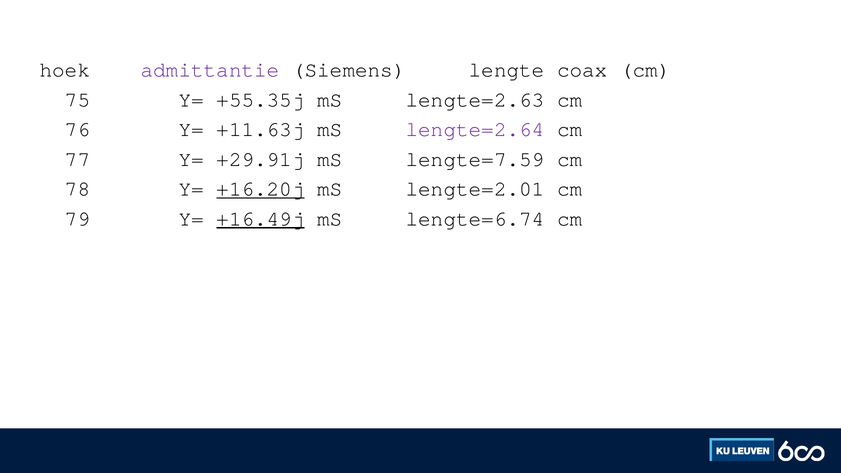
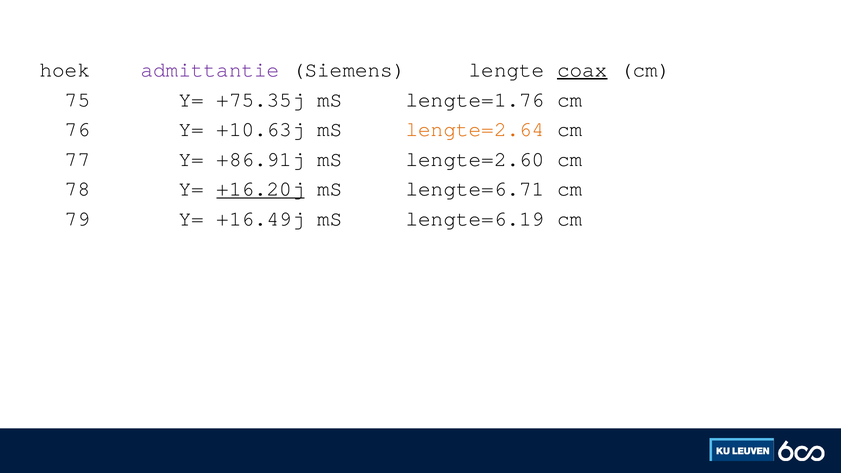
coax underline: none -> present
+55.35j: +55.35j -> +75.35j
lengte=2.63: lengte=2.63 -> lengte=1.76
+11.63j: +11.63j -> +10.63j
lengte=2.64 colour: purple -> orange
+29.91j: +29.91j -> +86.91j
lengte=7.59: lengte=7.59 -> lengte=2.60
lengte=2.01: lengte=2.01 -> lengte=6.71
+16.49j underline: present -> none
lengte=6.74: lengte=6.74 -> lengte=6.19
